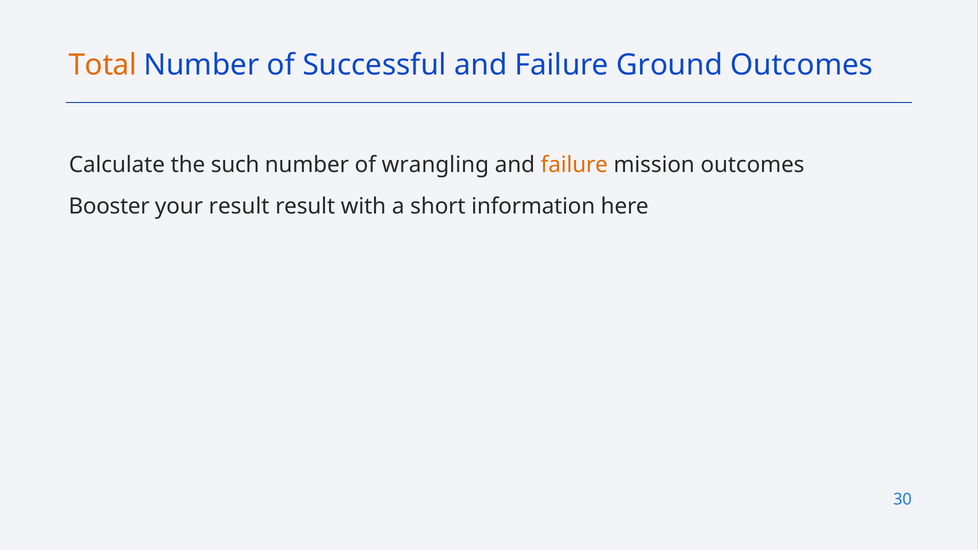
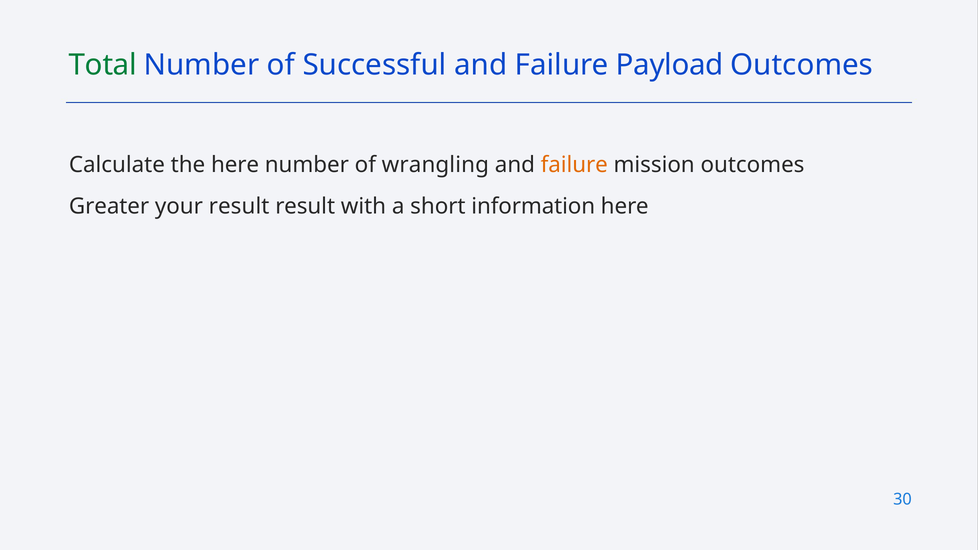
Total colour: orange -> green
Ground: Ground -> Payload
the such: such -> here
Booster: Booster -> Greater
